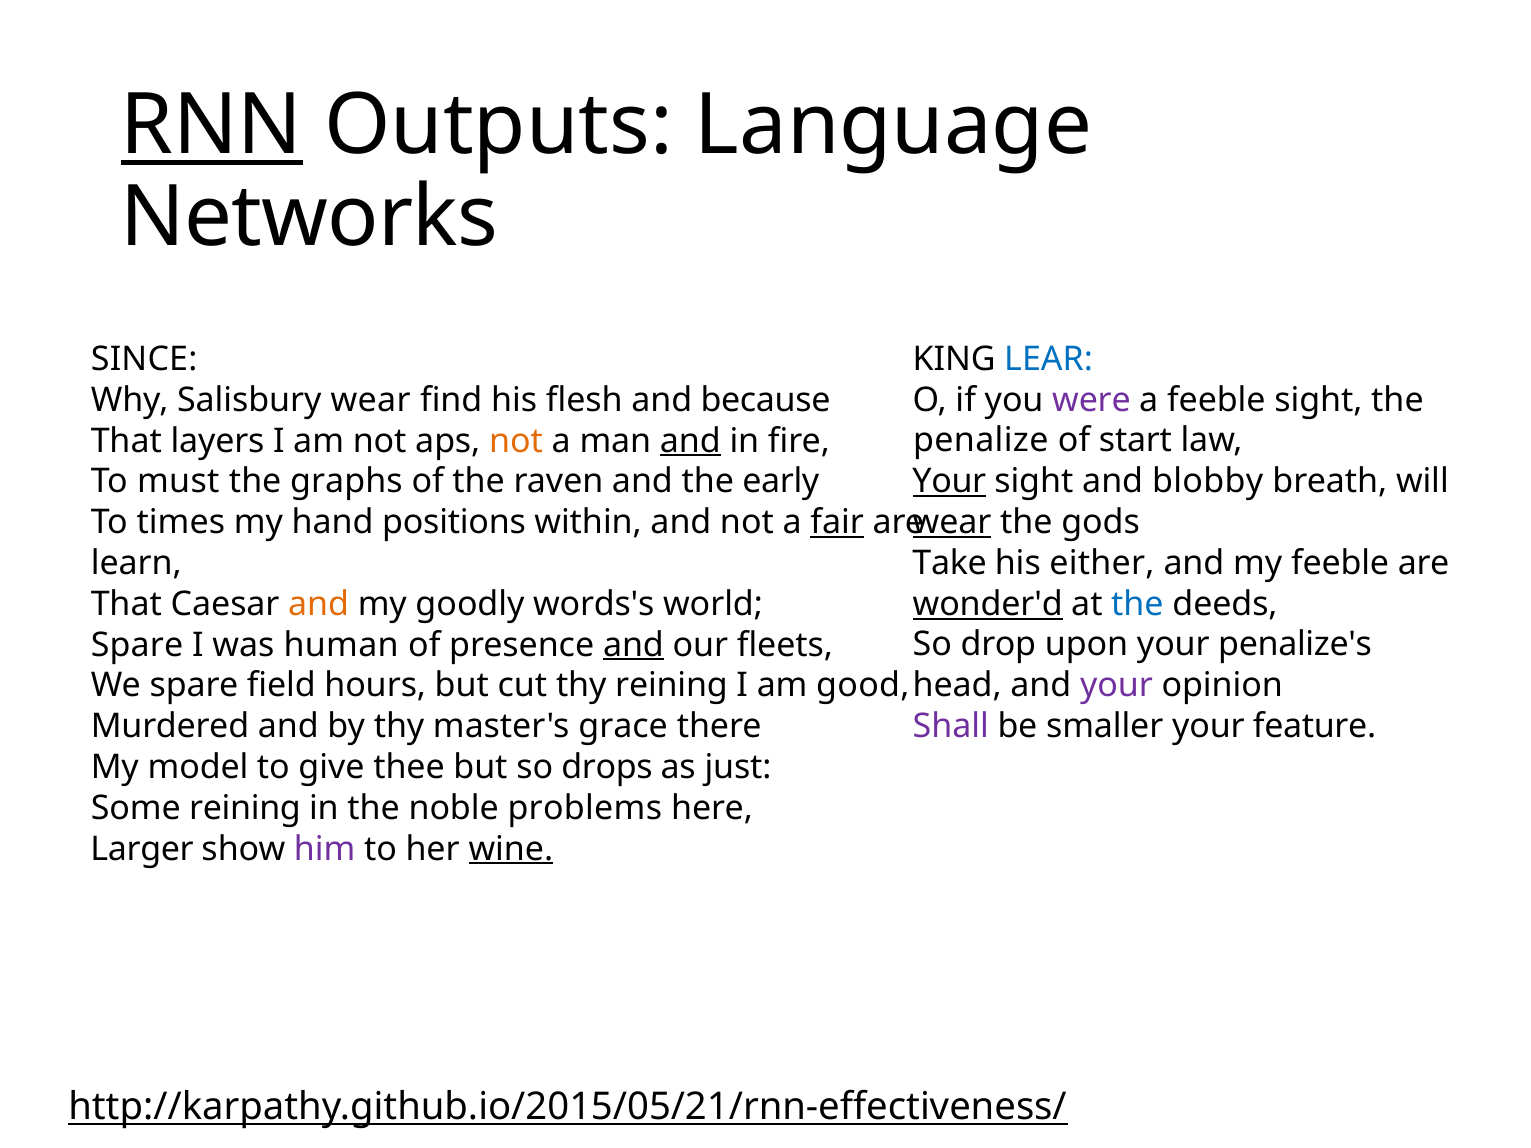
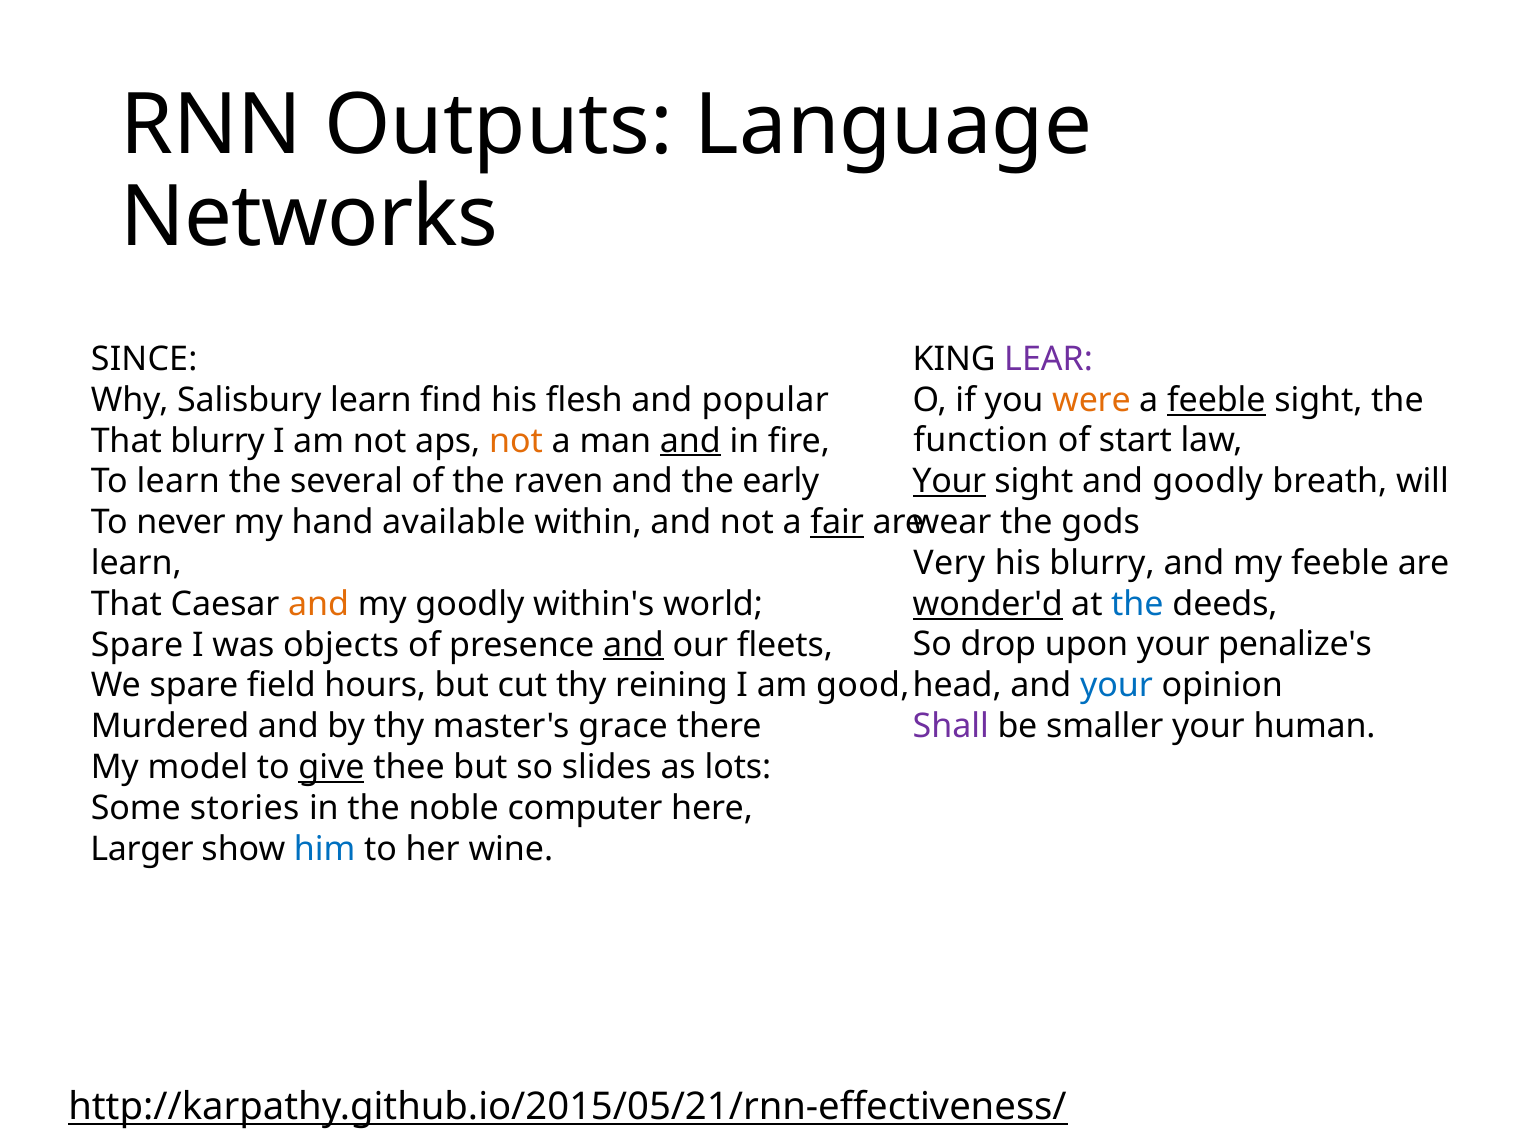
RNN underline: present -> none
LEAR colour: blue -> purple
were colour: purple -> orange
feeble at (1216, 400) underline: none -> present
Salisbury wear: wear -> learn
because: because -> popular
penalize: penalize -> function
That layers: layers -> blurry
To must: must -> learn
graphs: graphs -> several
and blobby: blobby -> goodly
times: times -> never
positions: positions -> available
wear at (952, 522) underline: present -> none
Take: Take -> Very
his either: either -> blurry
words's: words's -> within's
human: human -> objects
your at (1116, 686) colour: purple -> blue
feature: feature -> human
give underline: none -> present
drops: drops -> slides
just: just -> lots
Some reining: reining -> stories
problems: problems -> computer
him colour: purple -> blue
wine underline: present -> none
